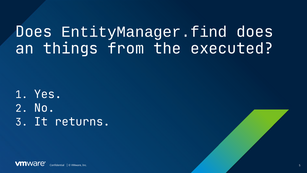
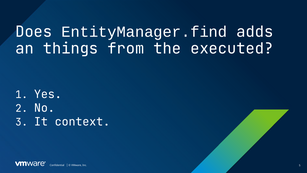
EntityManager.find does: does -> adds
returns: returns -> context
